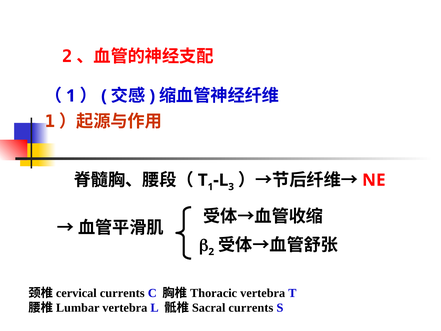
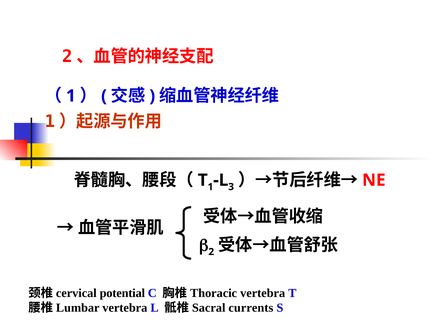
currents at (122, 293): currents -> potential
